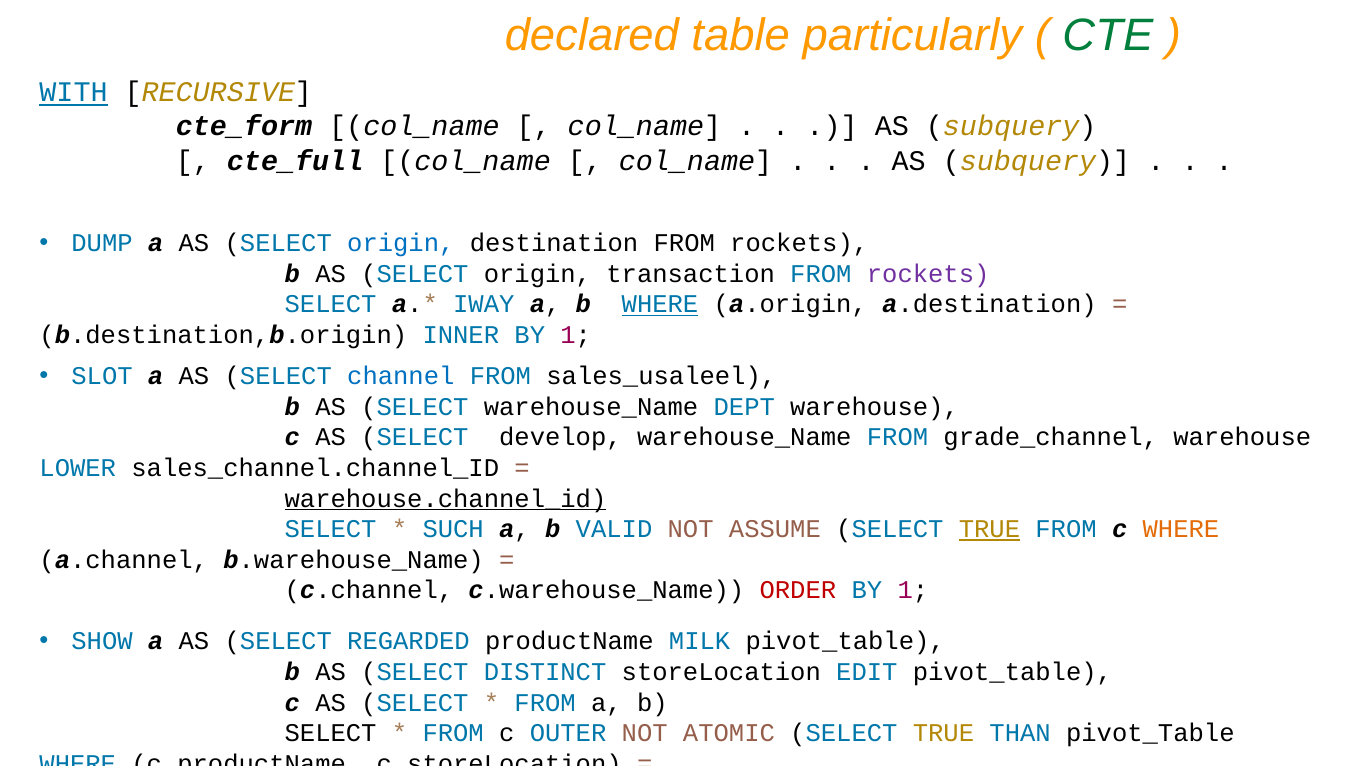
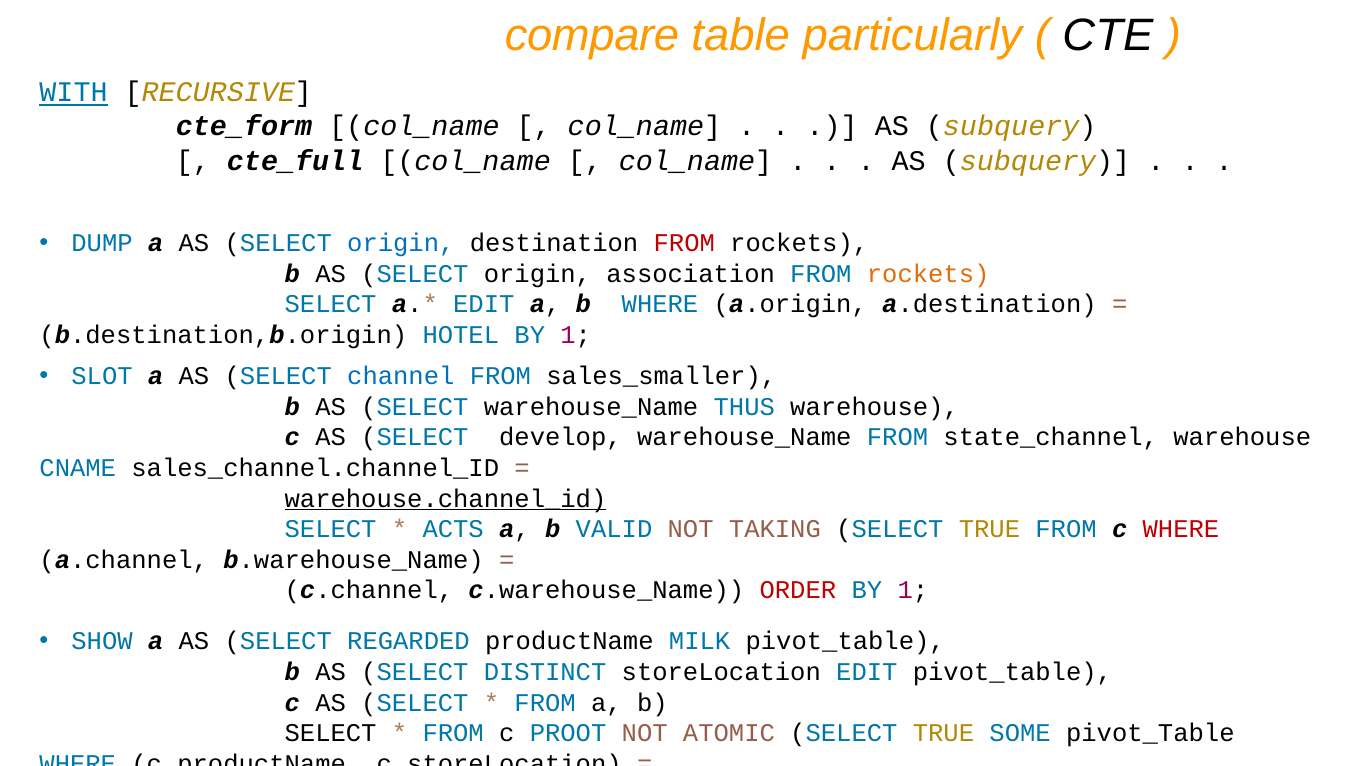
declared: declared -> compare
CTE colour: green -> black
FROM at (684, 243) colour: black -> red
transaction: transaction -> association
rockets at (928, 274) colour: purple -> orange
IWAY at (484, 305): IWAY -> EDIT
WHERE at (660, 305) underline: present -> none
INNER: INNER -> HOTEL
sales_usaleel: sales_usaleel -> sales_smaller
DEPT: DEPT -> THUS
grade_channel: grade_channel -> state_channel
LOWER: LOWER -> CNAME
SUCH: SUCH -> ACTS
ASSUME: ASSUME -> TAKING
TRUE at (989, 529) underline: present -> none
WHERE at (1181, 529) colour: orange -> red
OUTER: OUTER -> PROOT
THAN: THAN -> SOME
